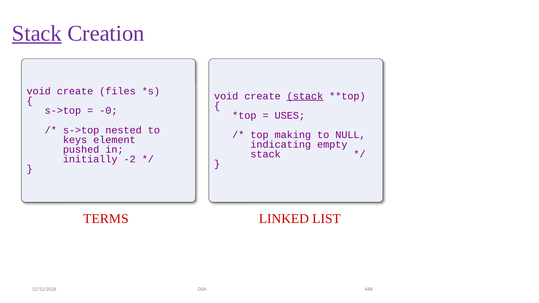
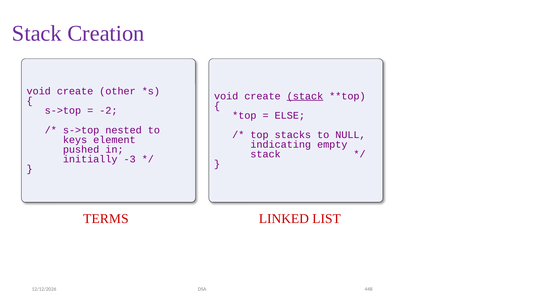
Stack at (37, 33) underline: present -> none
files: files -> other
-0: -0 -> -2
USES: USES -> ELSE
making: making -> stacks
-2: -2 -> -3
